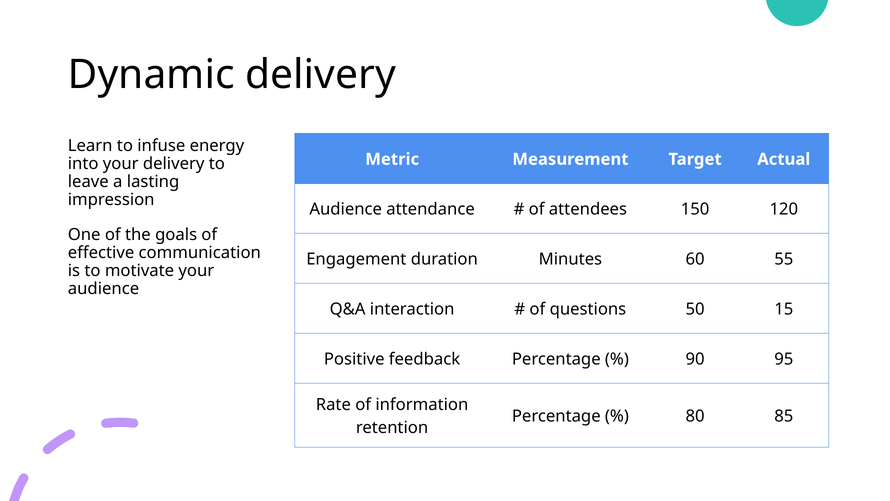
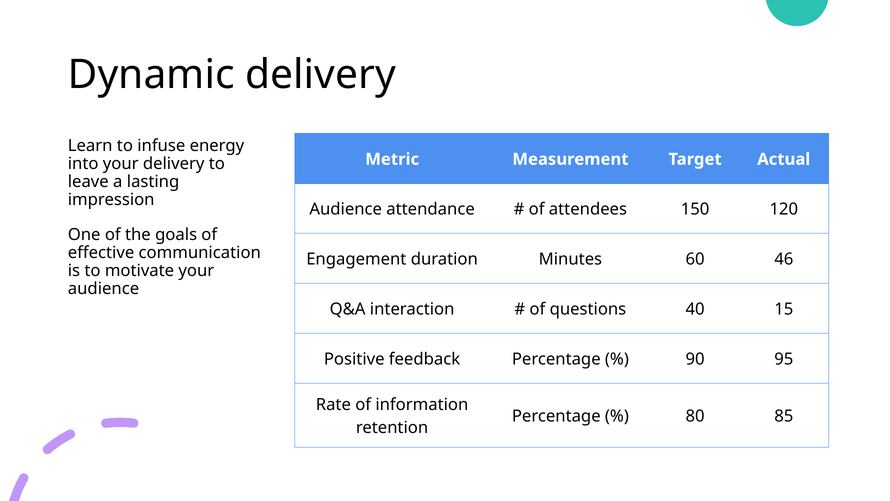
55: 55 -> 46
50: 50 -> 40
